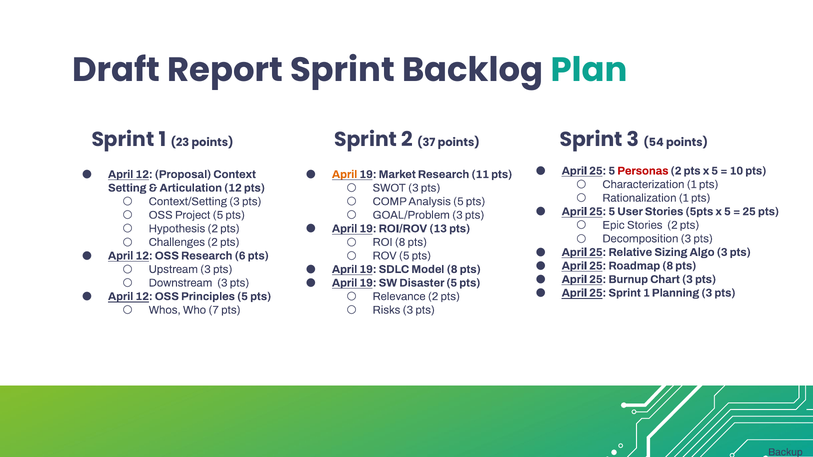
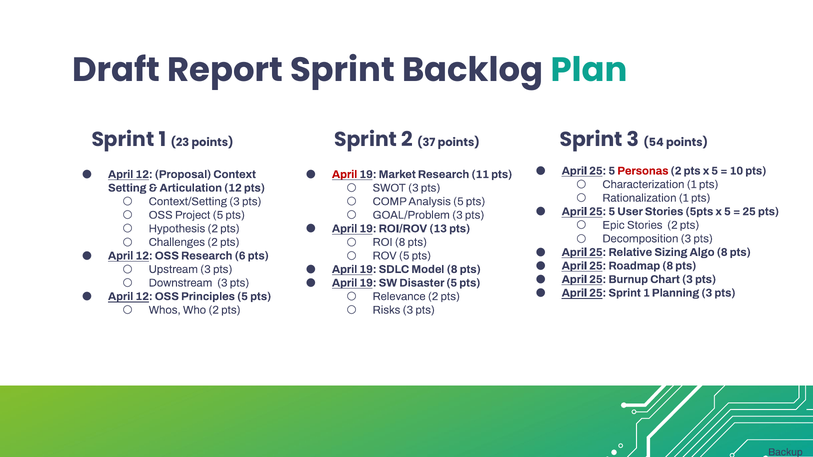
April at (345, 174) colour: orange -> red
Algo 3: 3 -> 8
Who 7: 7 -> 2
